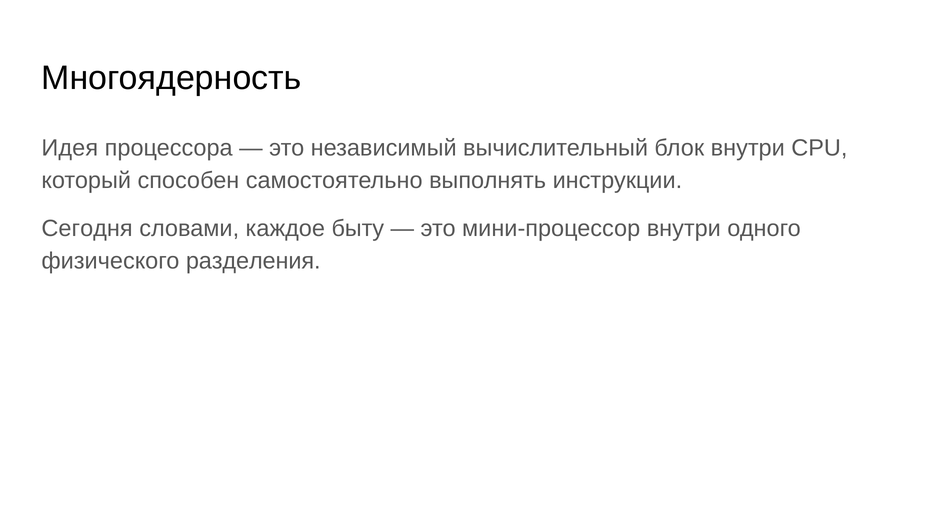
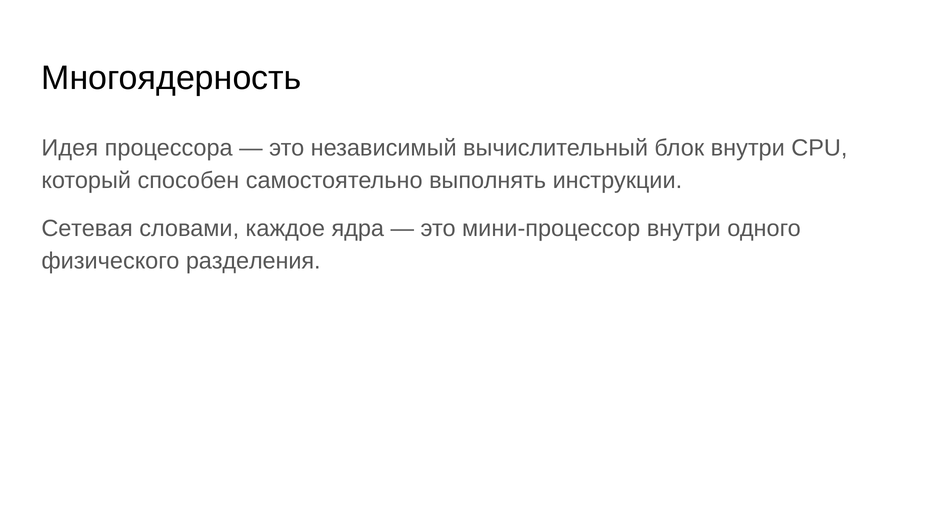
Сегодня: Сегодня -> Сетевая
быту: быту -> ядра
